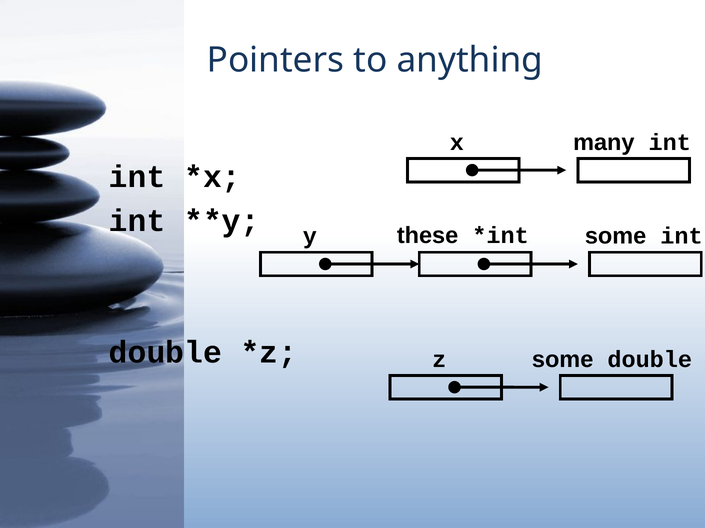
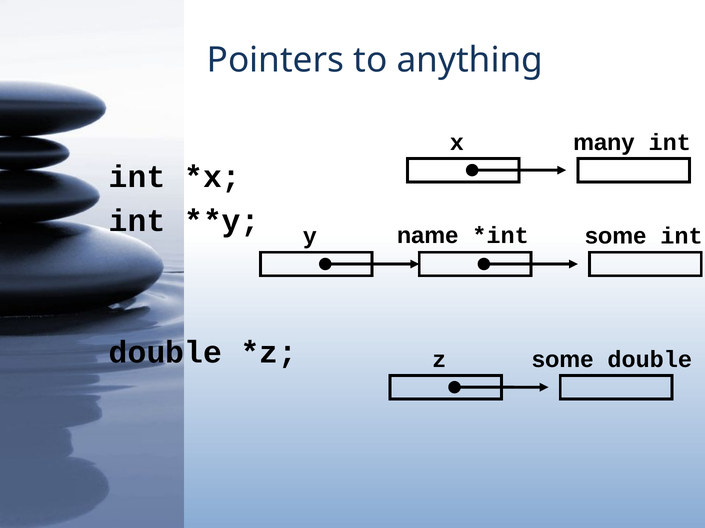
these: these -> name
